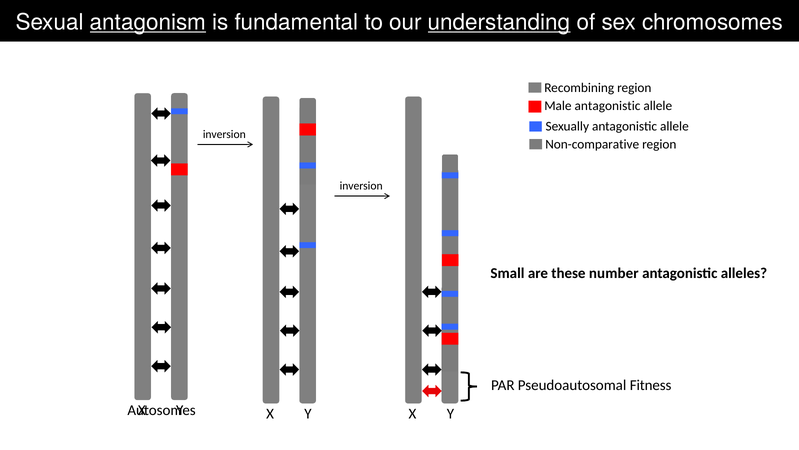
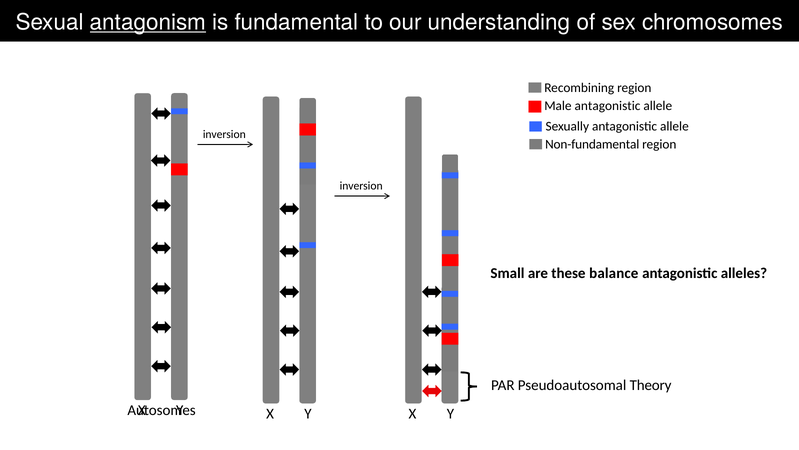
understanding underline: present -> none
Non-comparative: Non-comparative -> Non-fundamental
number: number -> balance
Fitness: Fitness -> Theory
